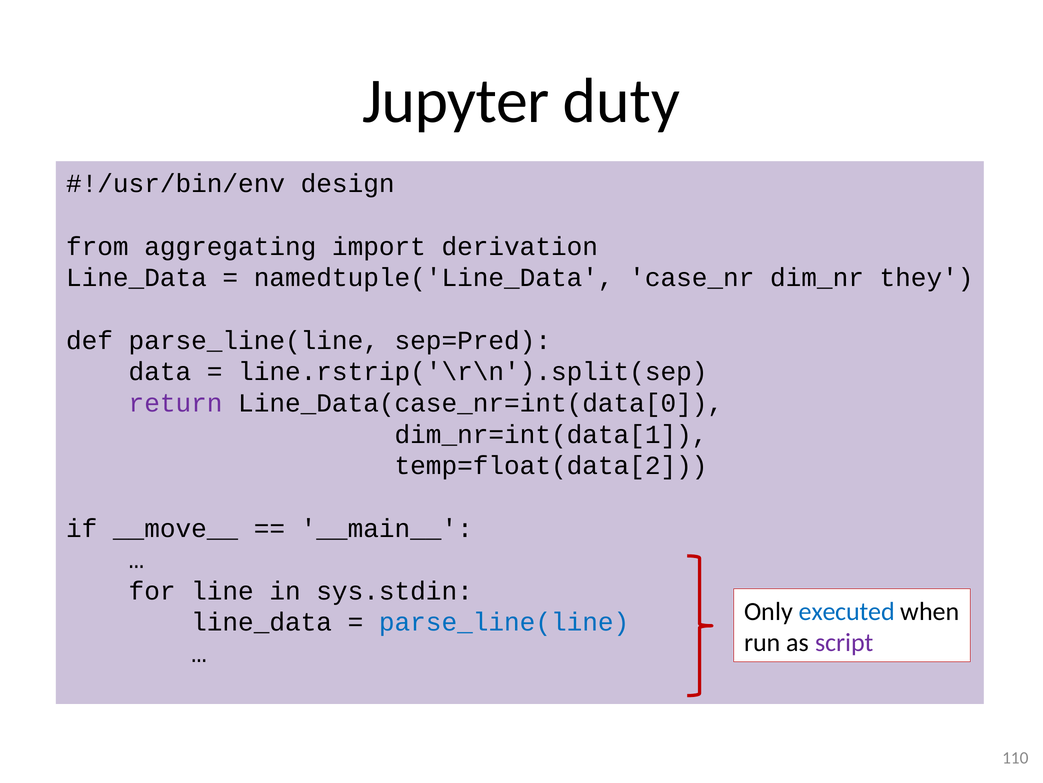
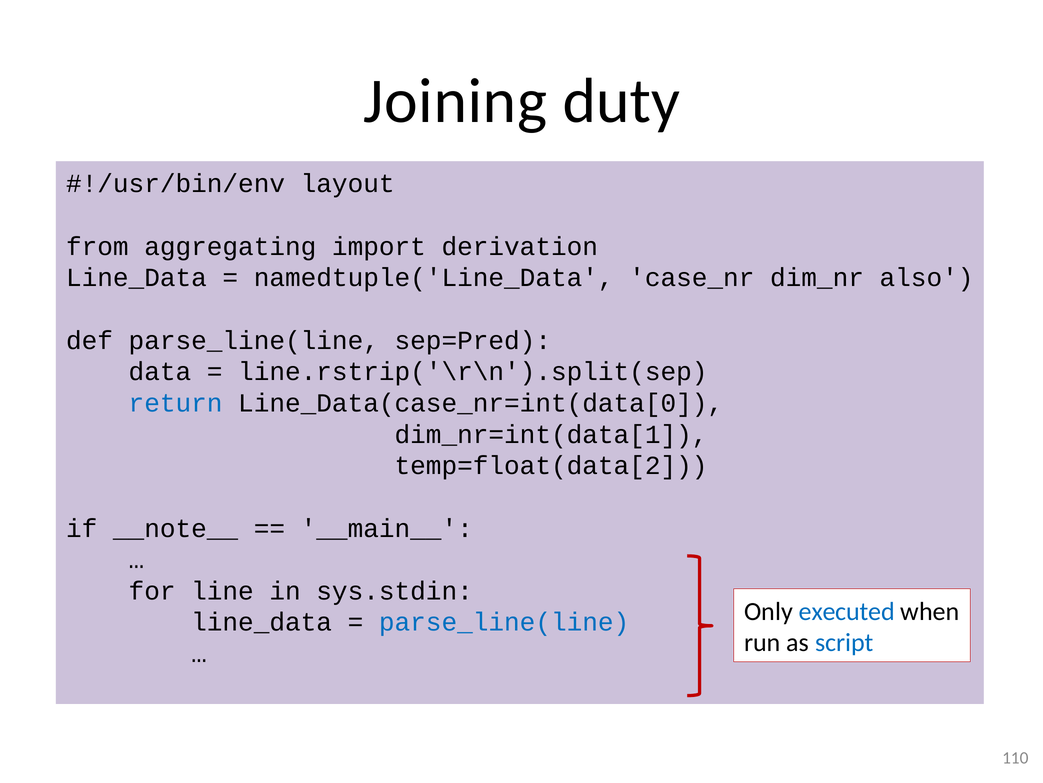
Jupyter: Jupyter -> Joining
design: design -> layout
they: they -> also
return colour: purple -> blue
__move__: __move__ -> __note__
script colour: purple -> blue
